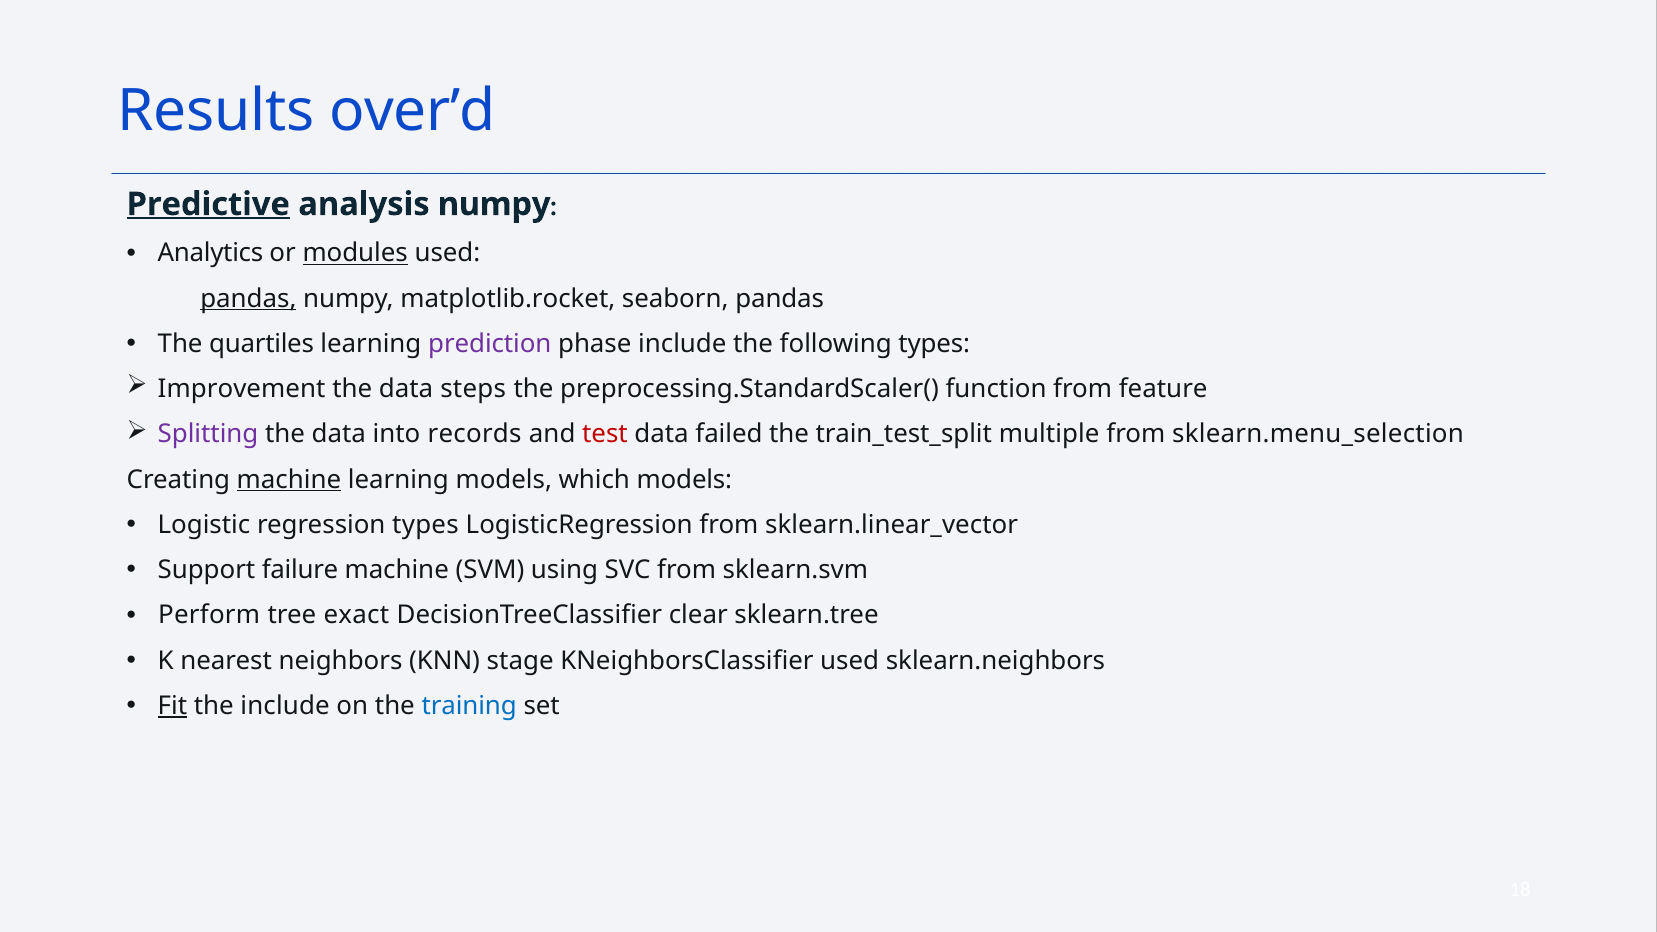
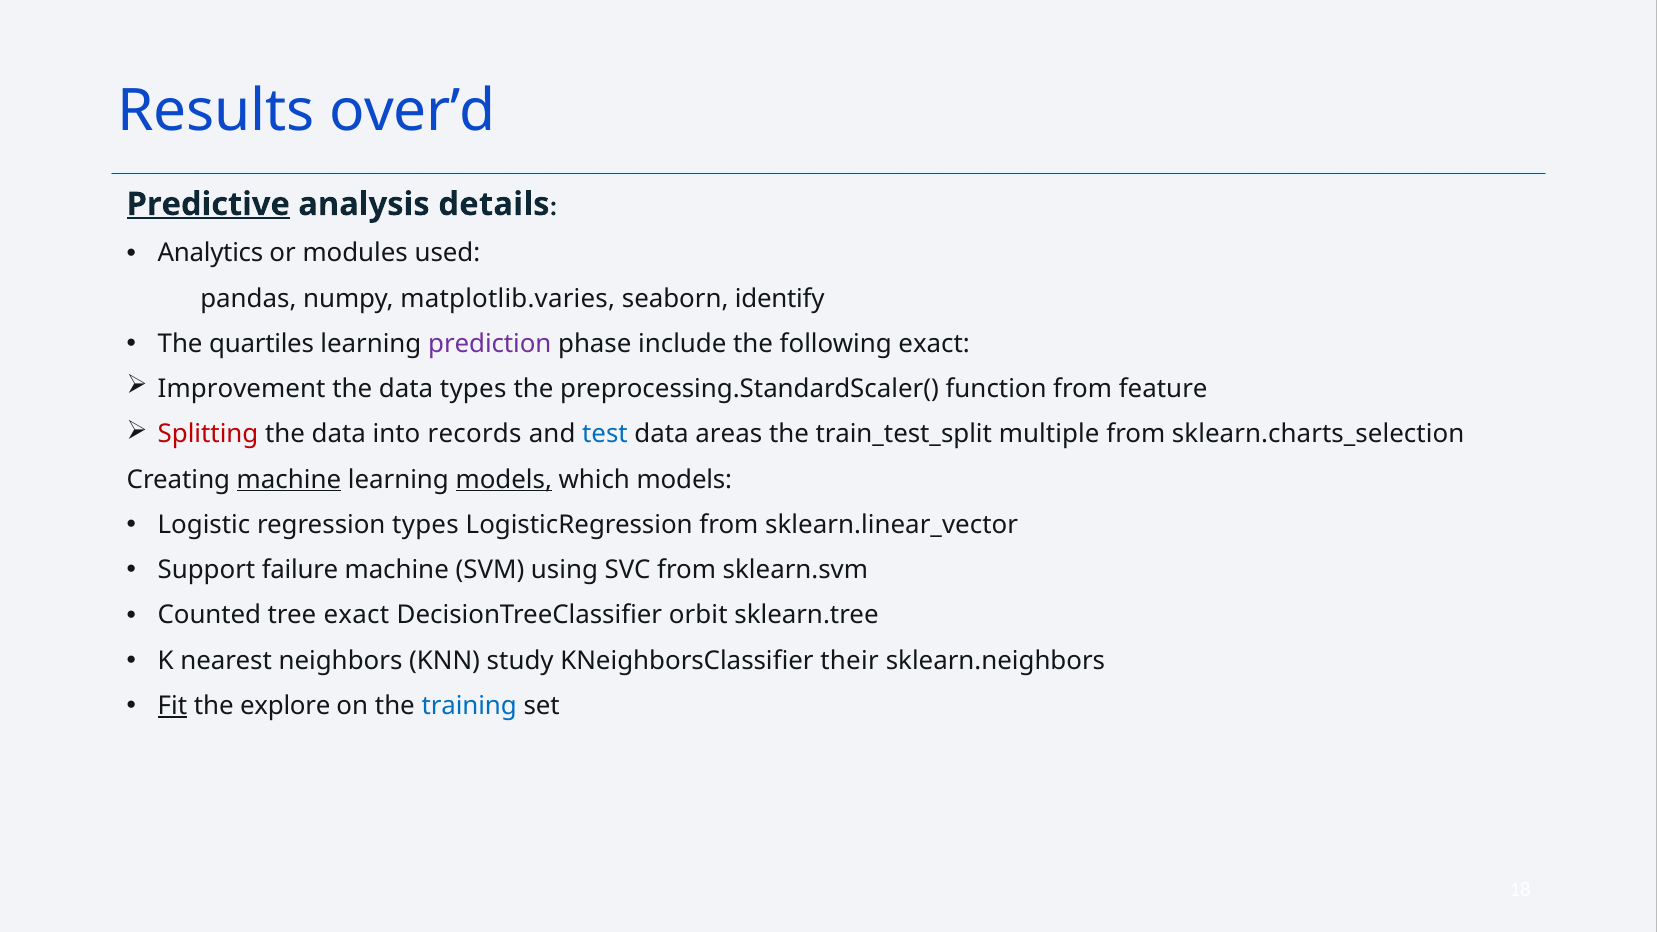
analysis numpy: numpy -> details
modules underline: present -> none
pandas at (248, 299) underline: present -> none
matplotlib.rocket: matplotlib.rocket -> matplotlib.varies
seaborn pandas: pandas -> identify
following types: types -> exact
data steps: steps -> types
Splitting colour: purple -> red
test colour: red -> blue
failed: failed -> areas
sklearn.menu_selection: sklearn.menu_selection -> sklearn.charts_selection
models at (504, 480) underline: none -> present
Perform: Perform -> Counted
clear: clear -> orbit
stage: stage -> study
KNeighborsClassifier used: used -> their
the include: include -> explore
